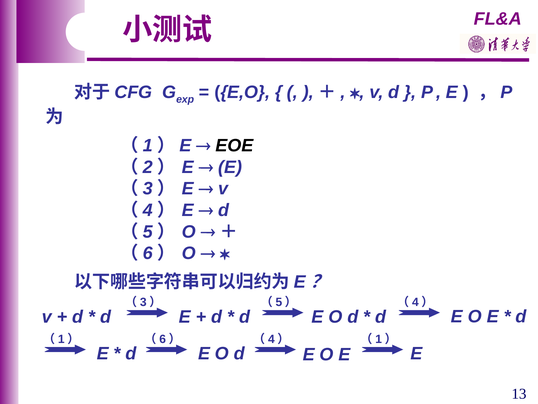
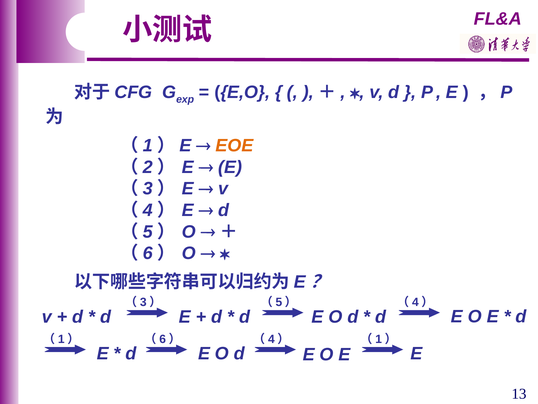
EOE colour: black -> orange
